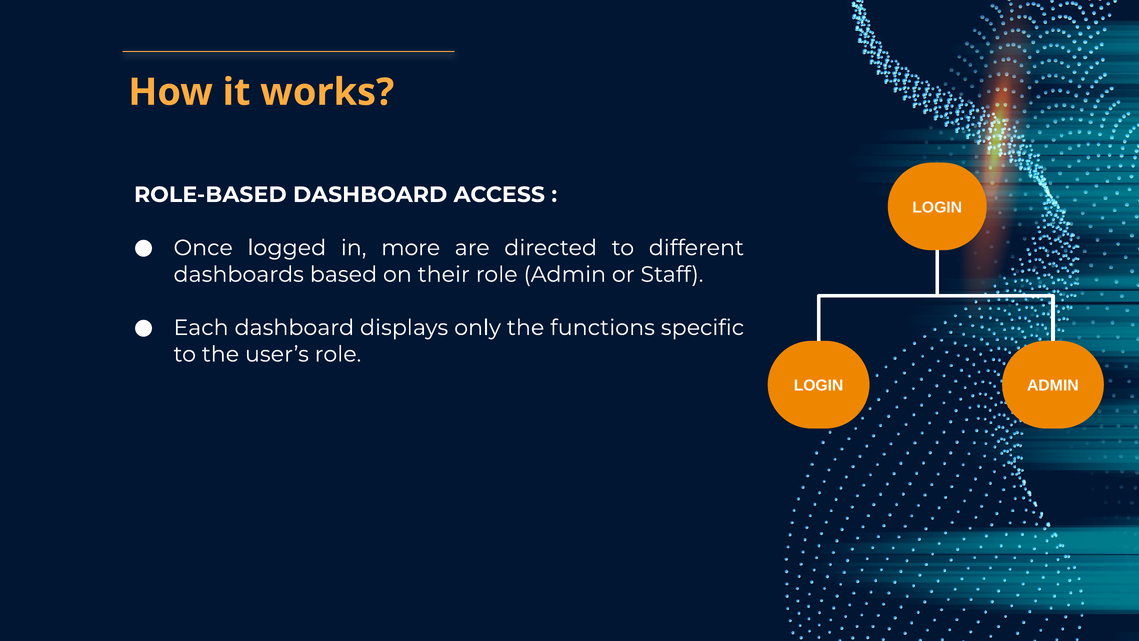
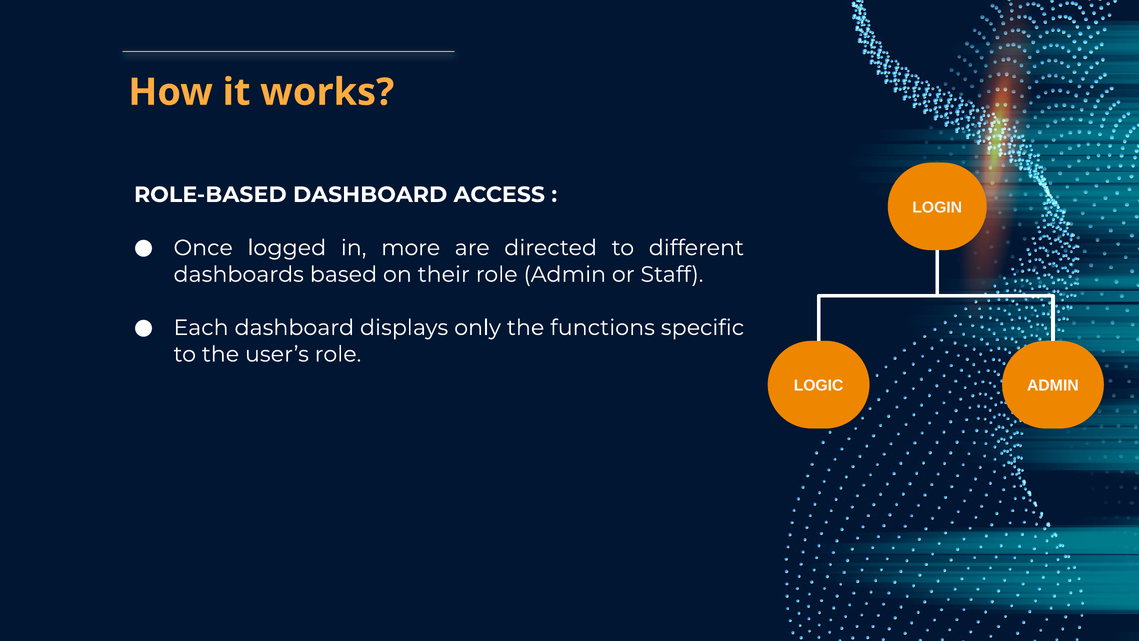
LOGIN at (819, 386): LOGIN -> LOGIC
